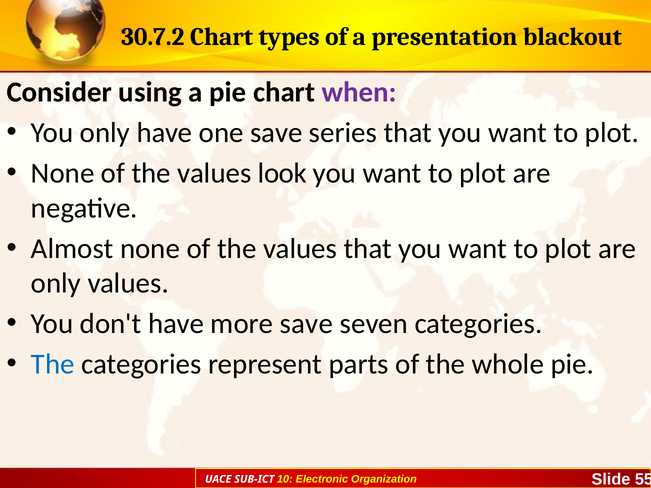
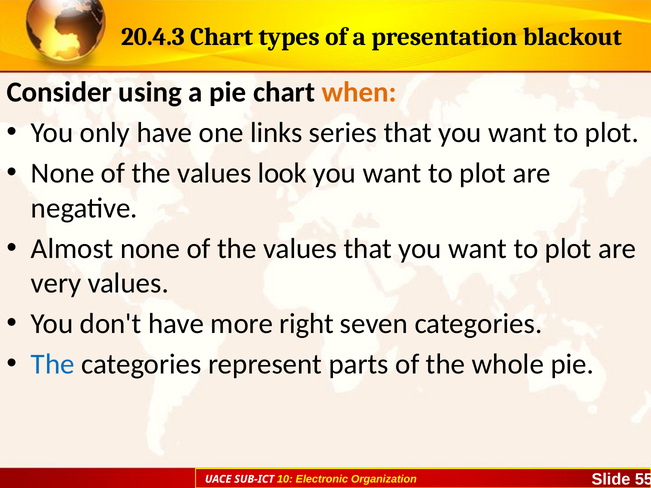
30.7.2: 30.7.2 -> 20.4.3
when colour: purple -> orange
one save: save -> links
only at (56, 283): only -> very
more save: save -> right
